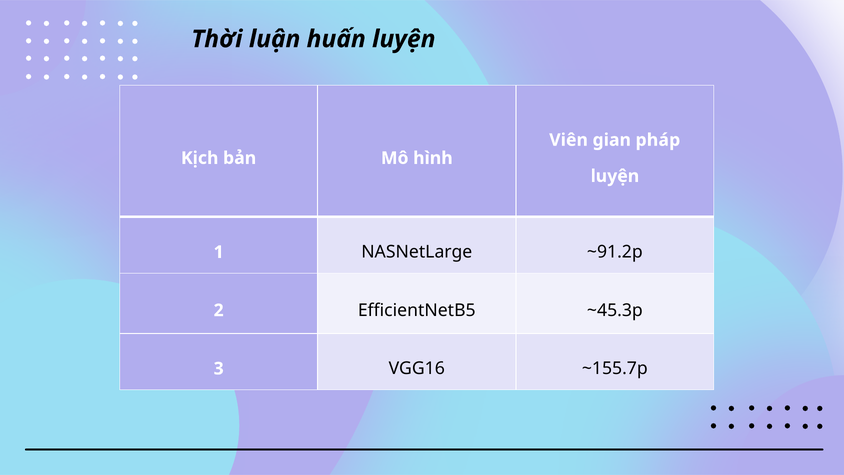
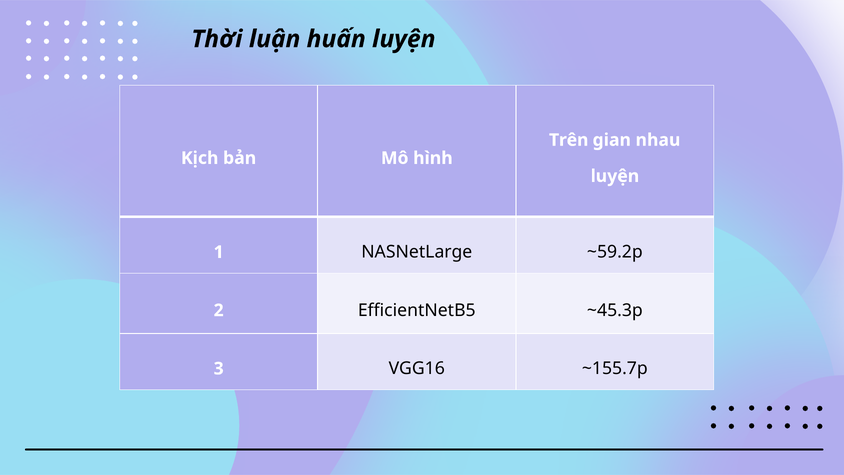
Viên: Viên -> Trên
pháp: pháp -> nhau
~91.2p: ~91.2p -> ~59.2p
